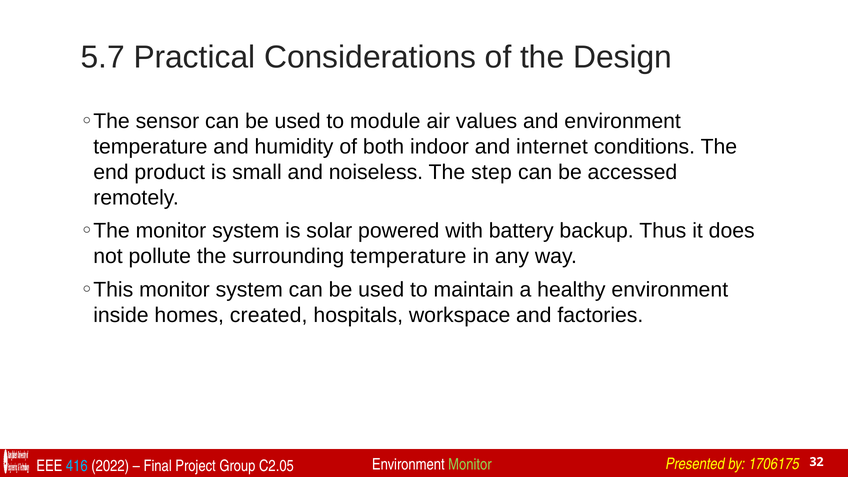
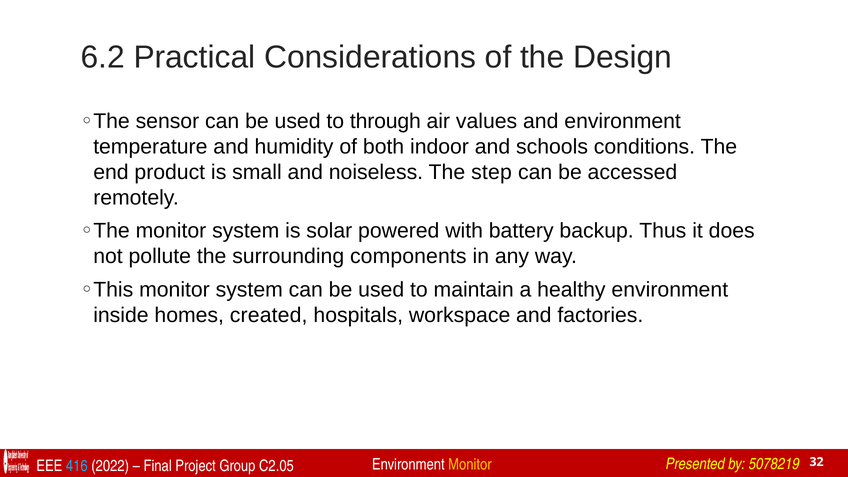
5.7: 5.7 -> 6.2
module: module -> through
internet: internet -> schools
surrounding temperature: temperature -> components
Monitor at (470, 465) colour: light green -> yellow
1706175: 1706175 -> 5078219
